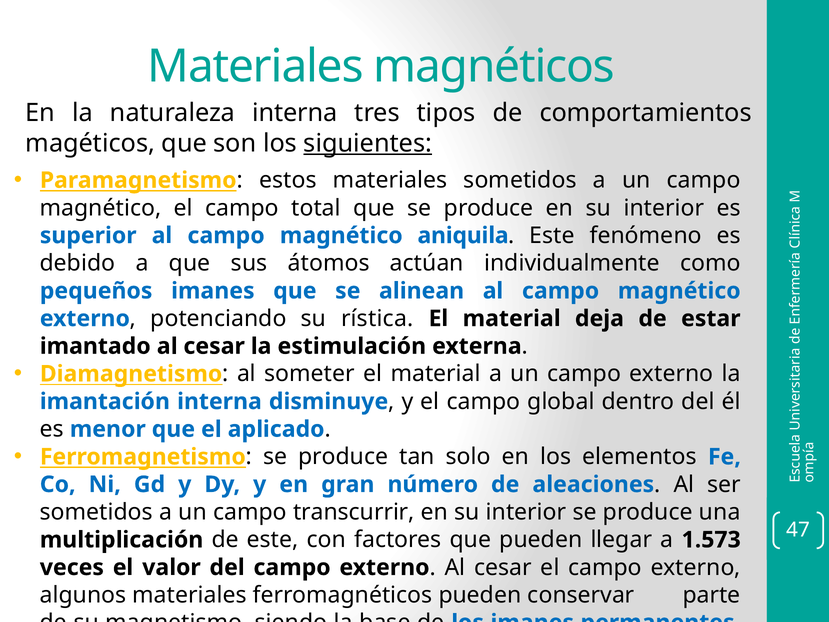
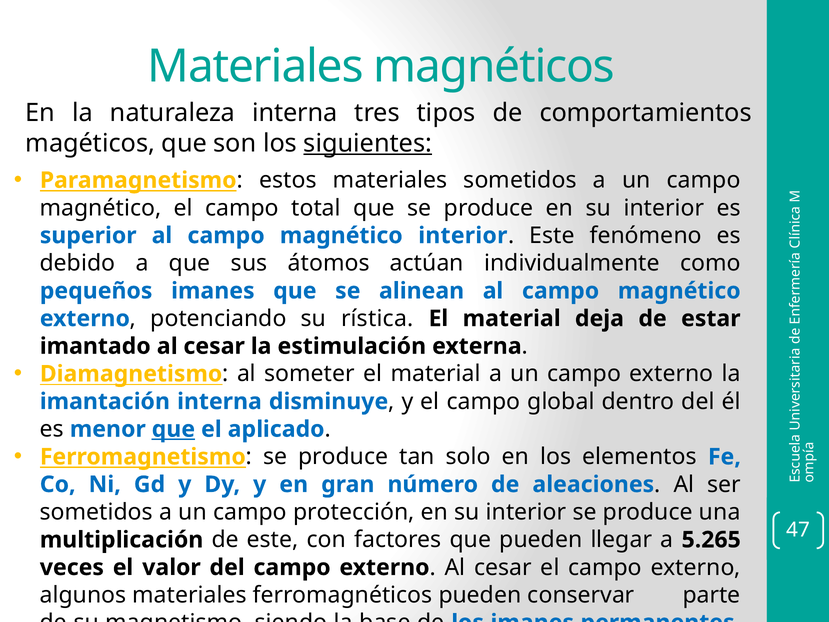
magnético aniquila: aniquila -> interior
que at (173, 429) underline: none -> present
transcurrir: transcurrir -> protección
1.573: 1.573 -> 5.265
